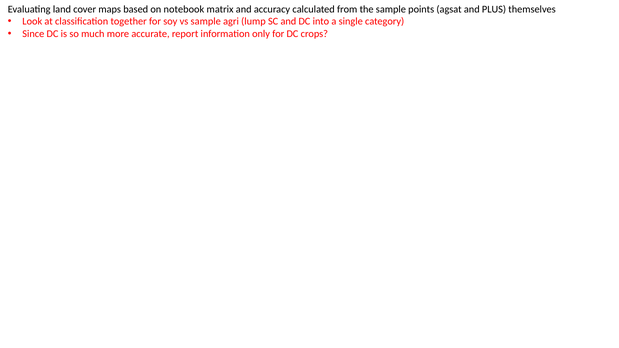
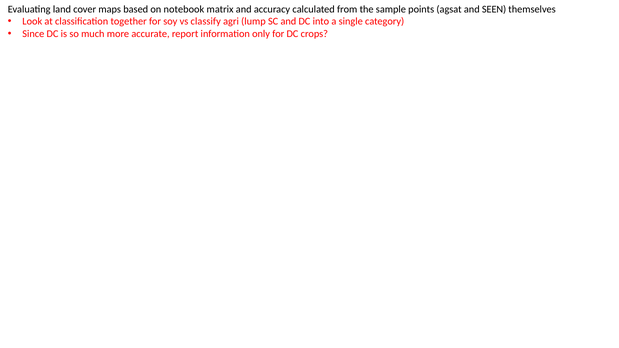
PLUS: PLUS -> SEEN
vs sample: sample -> classify
